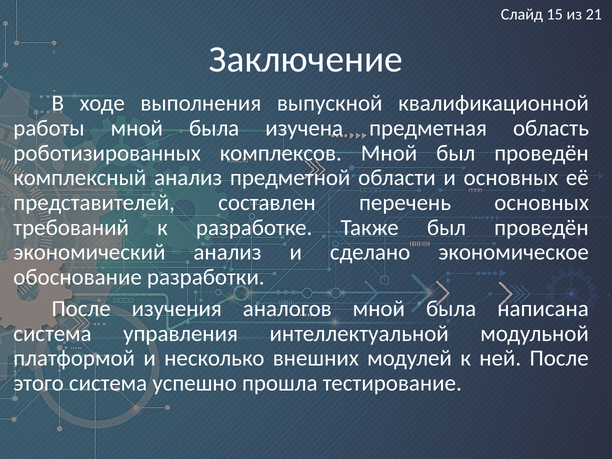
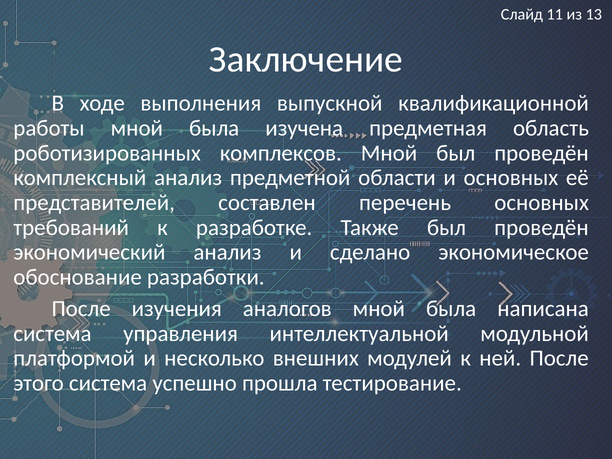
15: 15 -> 11
21: 21 -> 13
